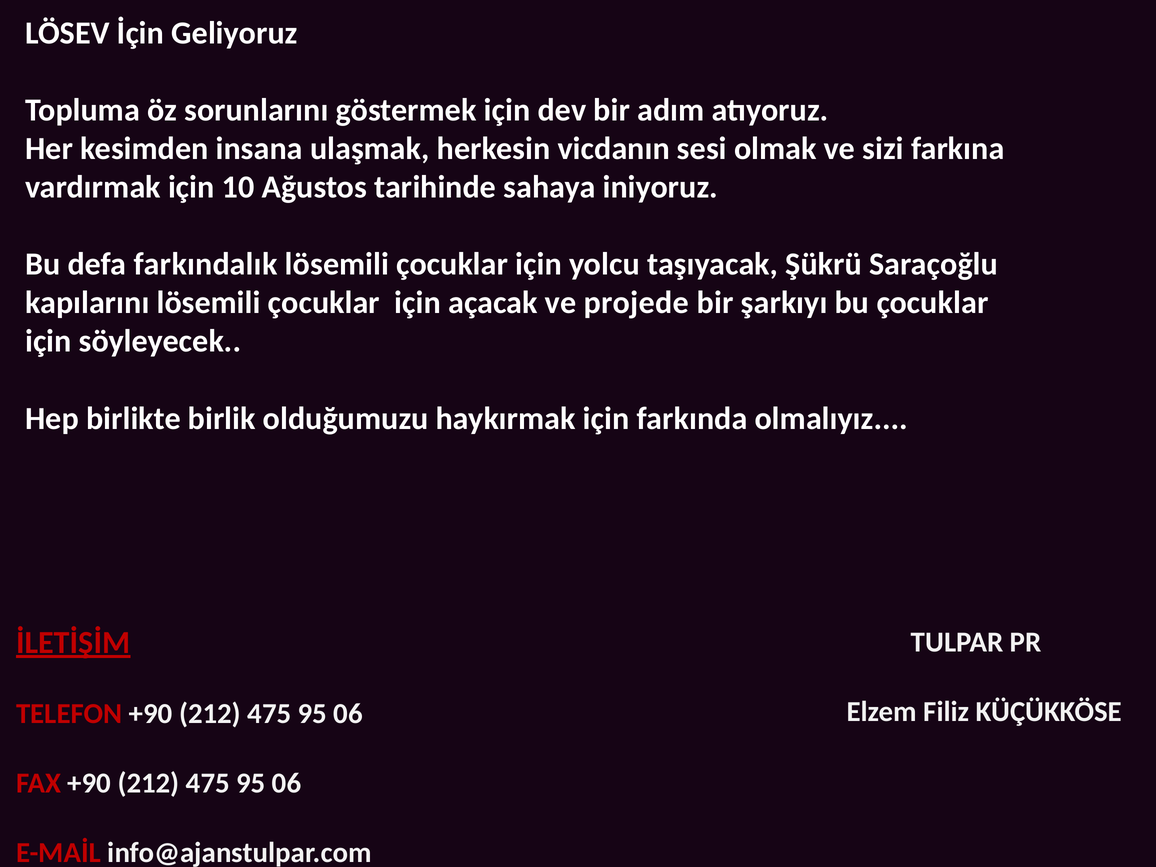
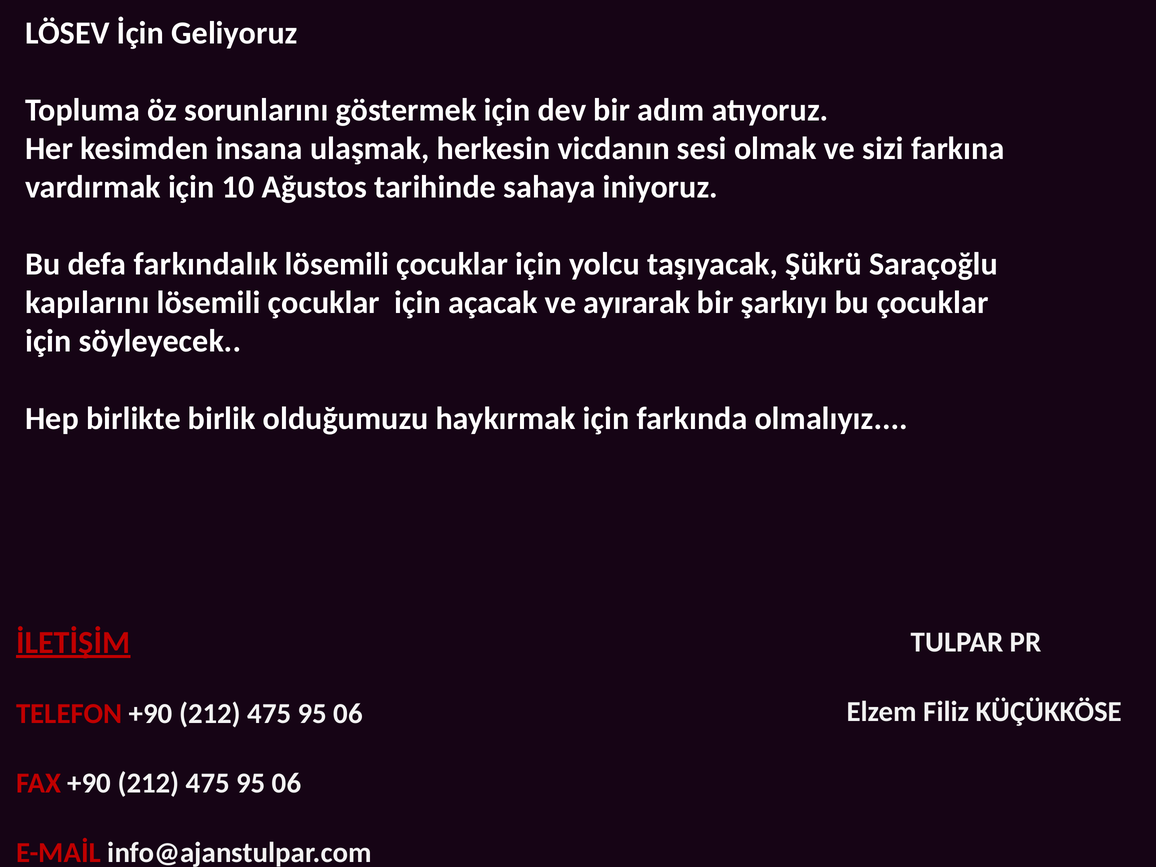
projede: projede -> ayırarak
